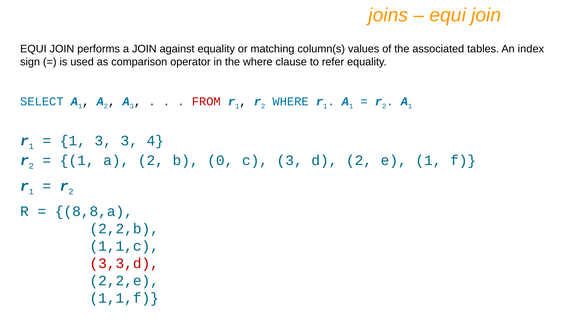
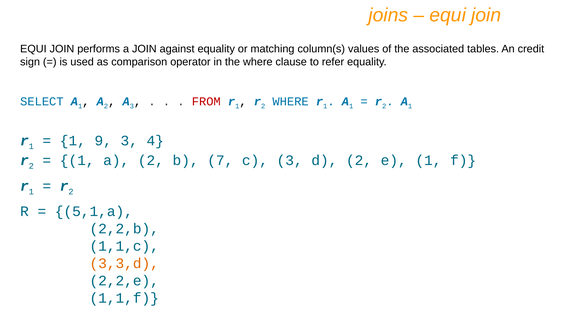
index: index -> credit
1 3: 3 -> 9
0: 0 -> 7
8,8,a: 8,8,a -> 5,1,a
3,3,d colour: red -> orange
